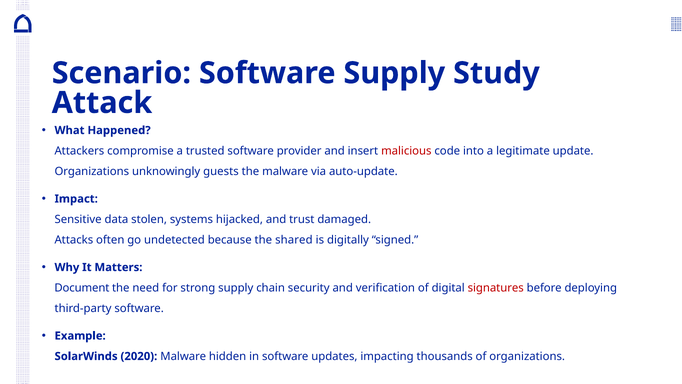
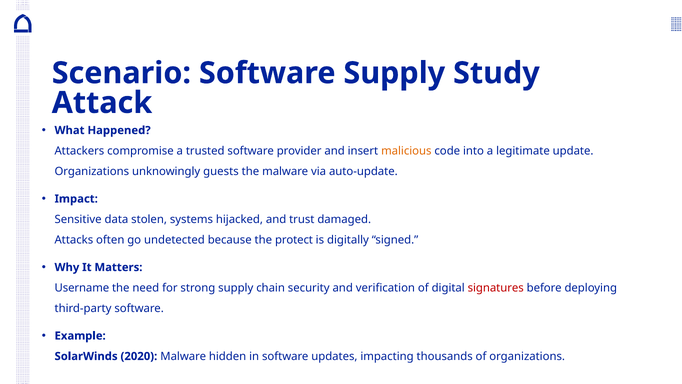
malicious colour: red -> orange
shared: shared -> protect
Document: Document -> Username
